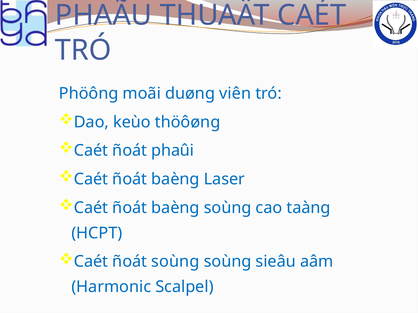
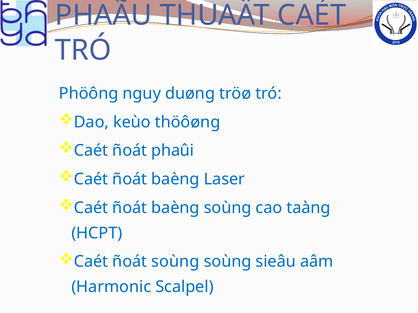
moãi: moãi -> nguy
viên: viên -> tröø
